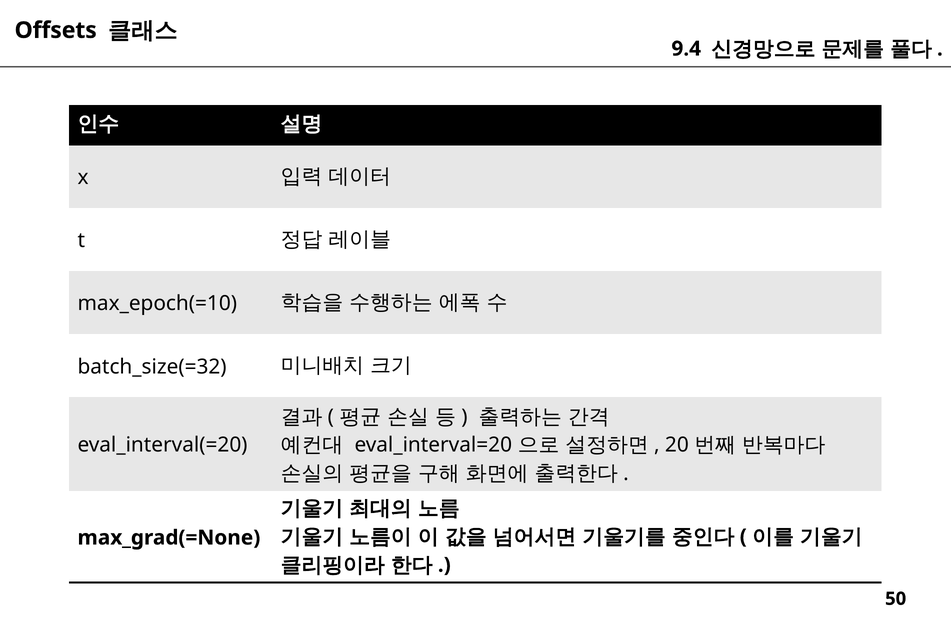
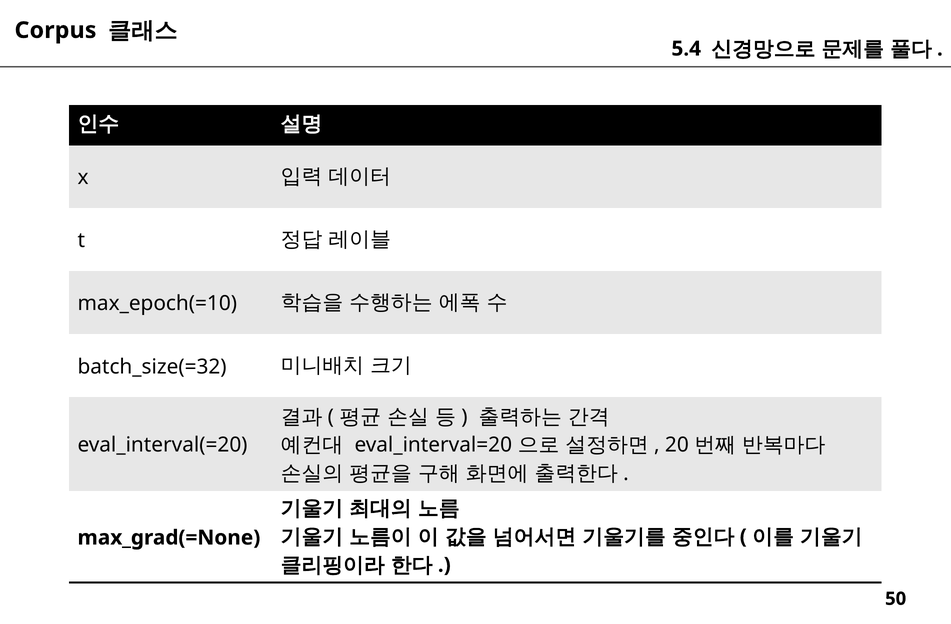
Offsets: Offsets -> Corpus
9.4: 9.4 -> 5.4
